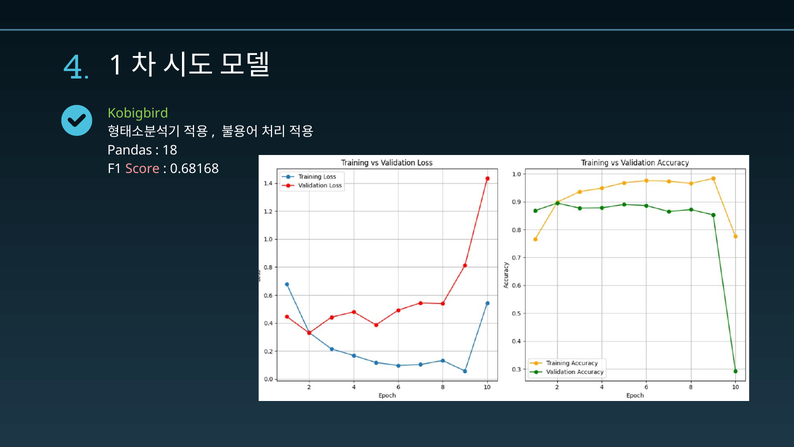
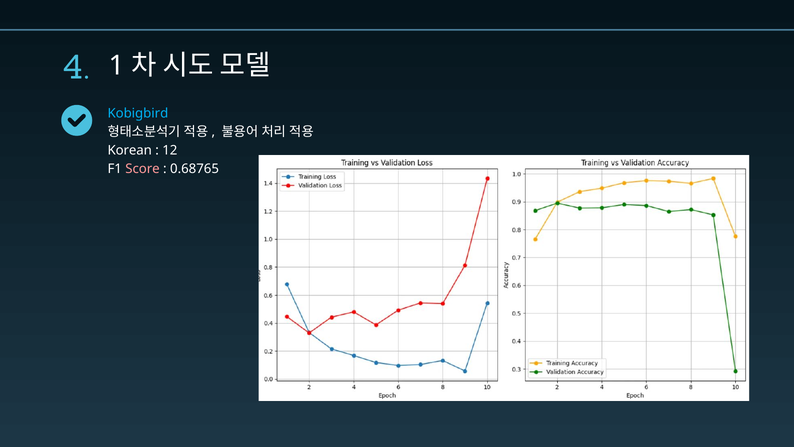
Kobigbird colour: light green -> light blue
Pandas: Pandas -> Korean
18: 18 -> 12
0.68168: 0.68168 -> 0.68765
